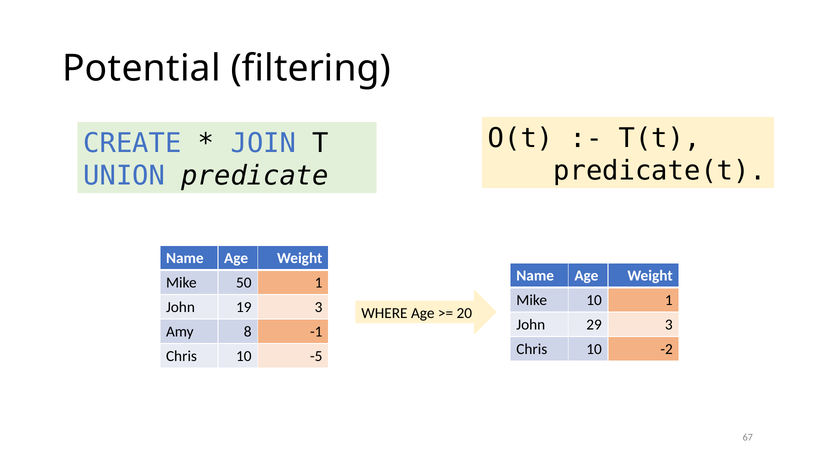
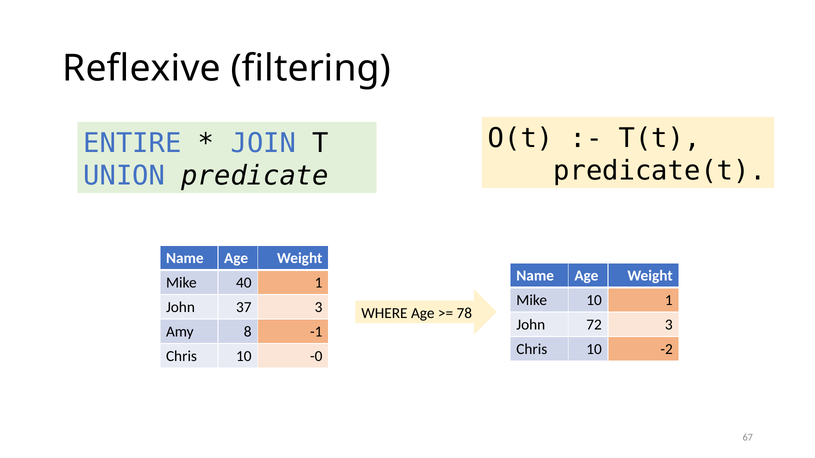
Potential: Potential -> Reflexive
CREATE: CREATE -> ENTIRE
50: 50 -> 40
19: 19 -> 37
20: 20 -> 78
29: 29 -> 72
-5: -5 -> -0
